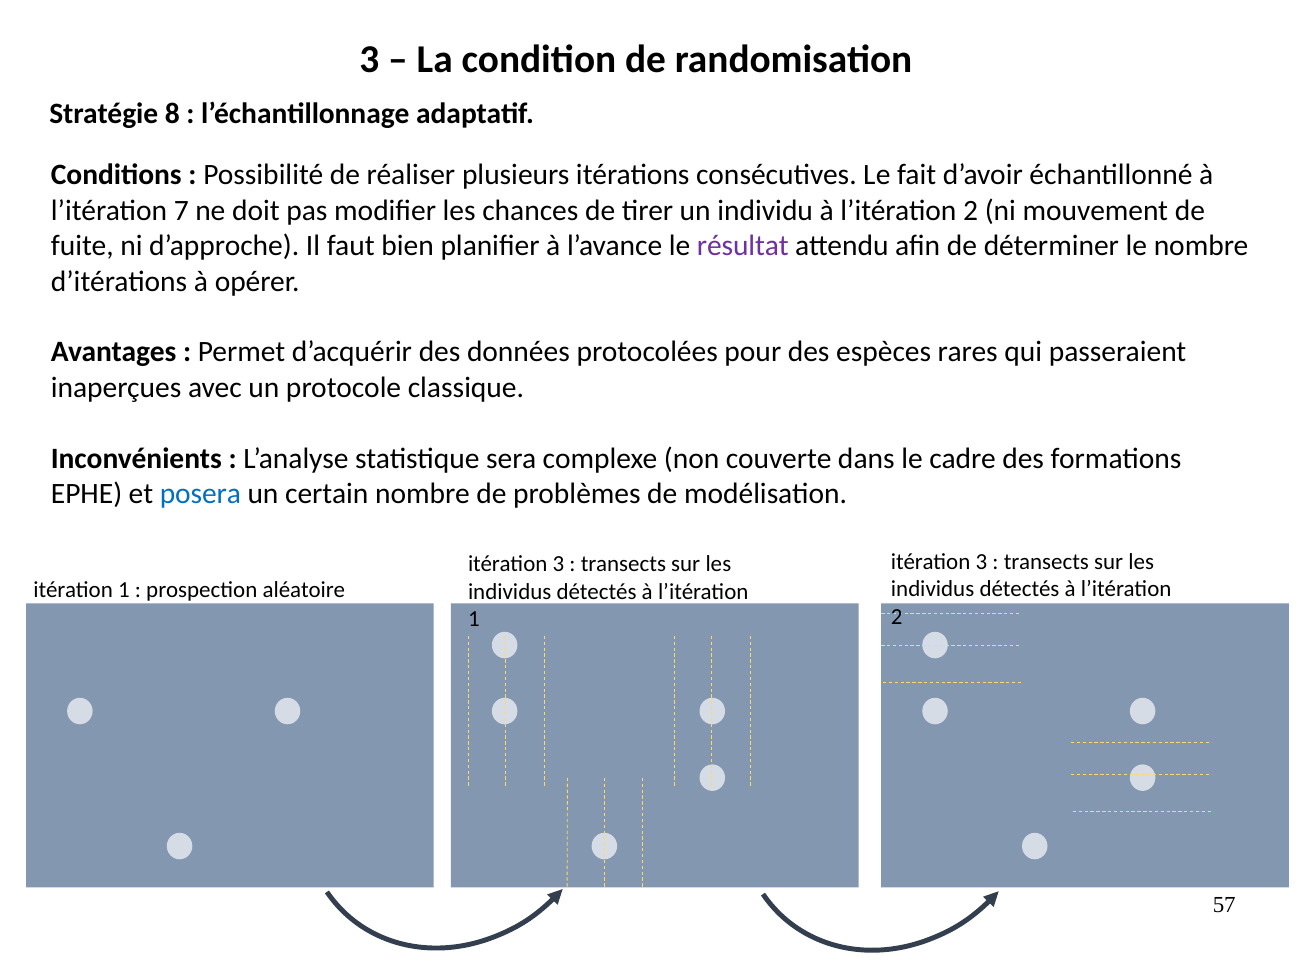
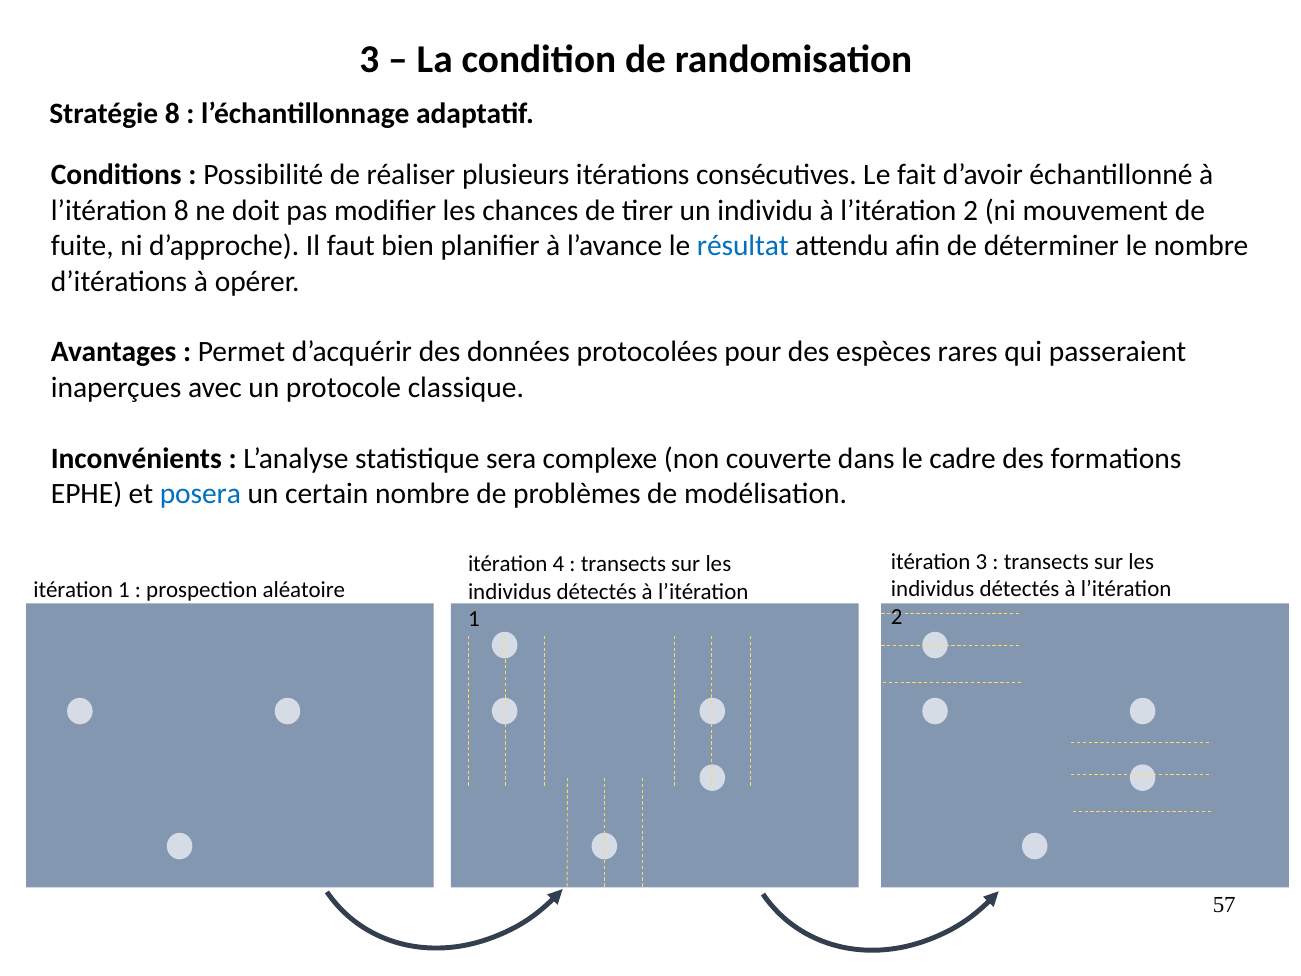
l’itération 7: 7 -> 8
résultat colour: purple -> blue
3 at (559, 564): 3 -> 4
